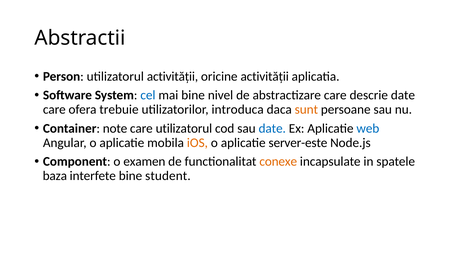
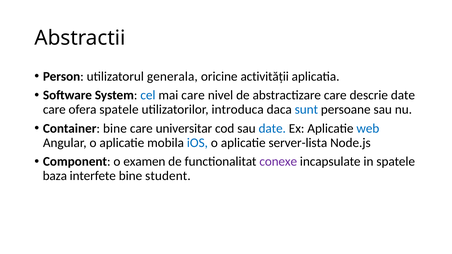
utilizatorul activității: activității -> generala
mai bine: bine -> care
ofera trebuie: trebuie -> spatele
sunt colour: orange -> blue
Container note: note -> bine
care utilizatorul: utilizatorul -> universitar
iOS colour: orange -> blue
server-este: server-este -> server-lista
conexe colour: orange -> purple
